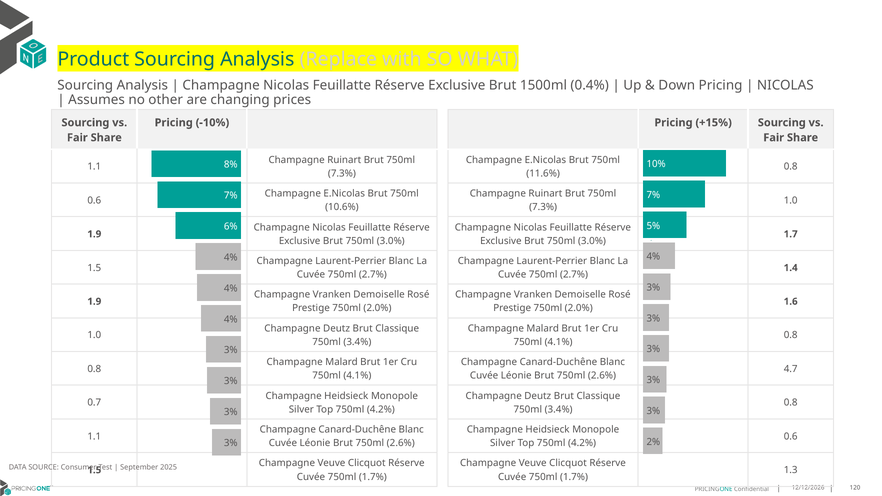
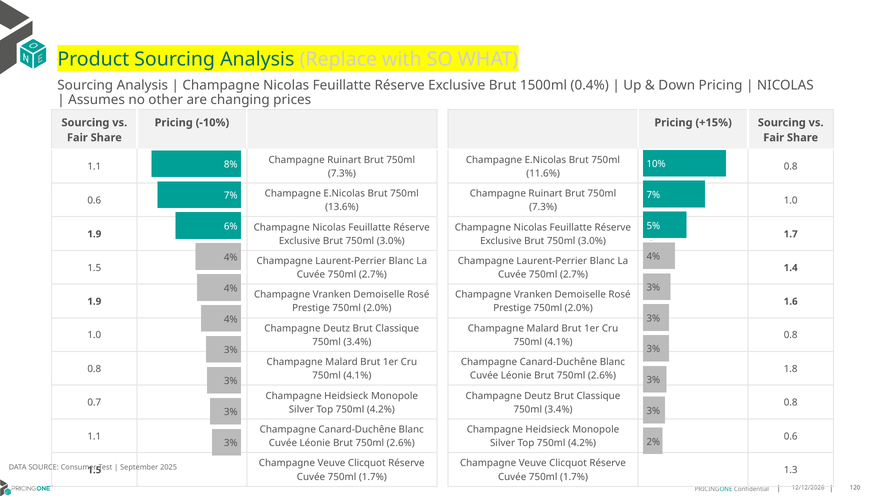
10.6%: 10.6% -> 13.6%
4.7: 4.7 -> 1.8
